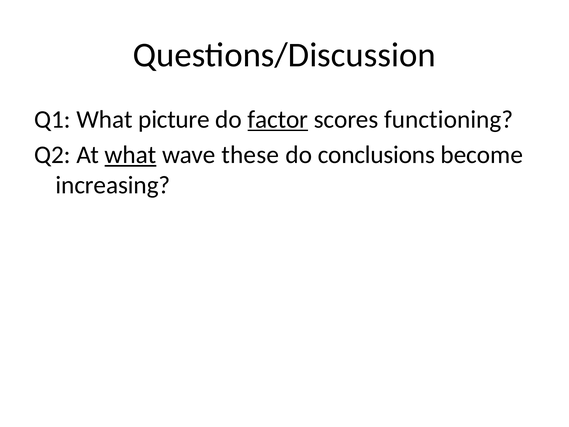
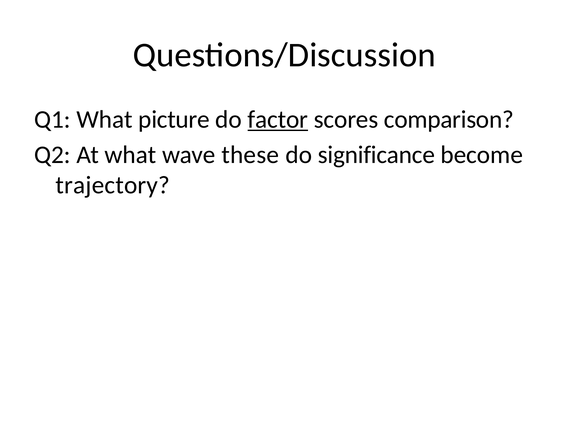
functioning: functioning -> comparison
what at (130, 155) underline: present -> none
conclusions: conclusions -> significance
increasing: increasing -> trajectory
